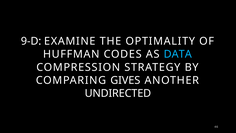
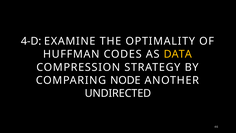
9-D: 9-D -> 4-D
DATA colour: light blue -> yellow
GIVES: GIVES -> NODE
